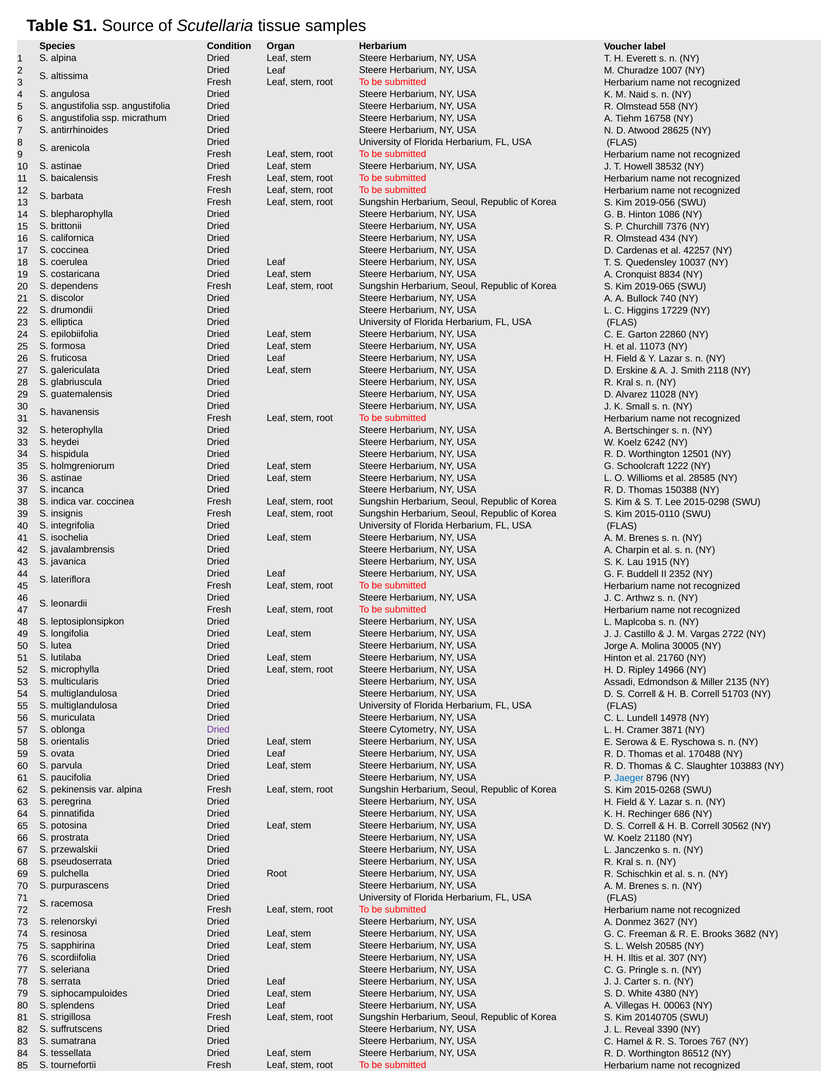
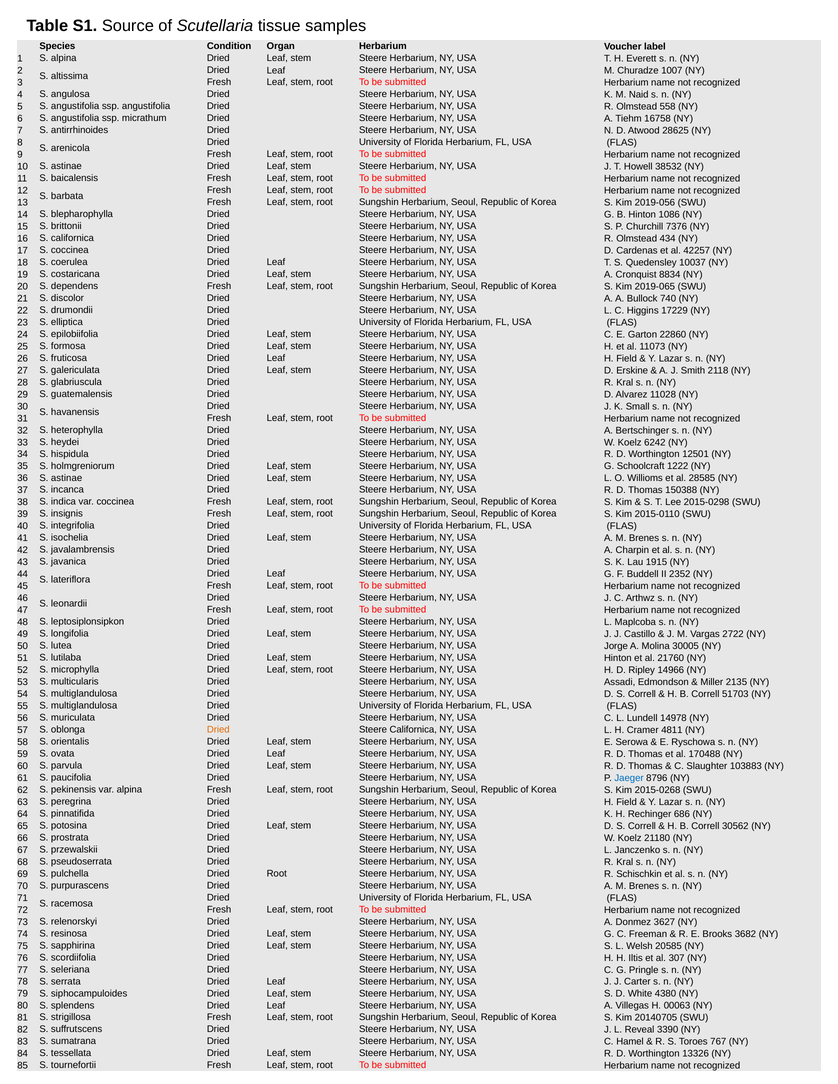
Dried at (218, 730) colour: purple -> orange
Steere Cytometry: Cytometry -> Californica
3871: 3871 -> 4811
86512: 86512 -> 13326
